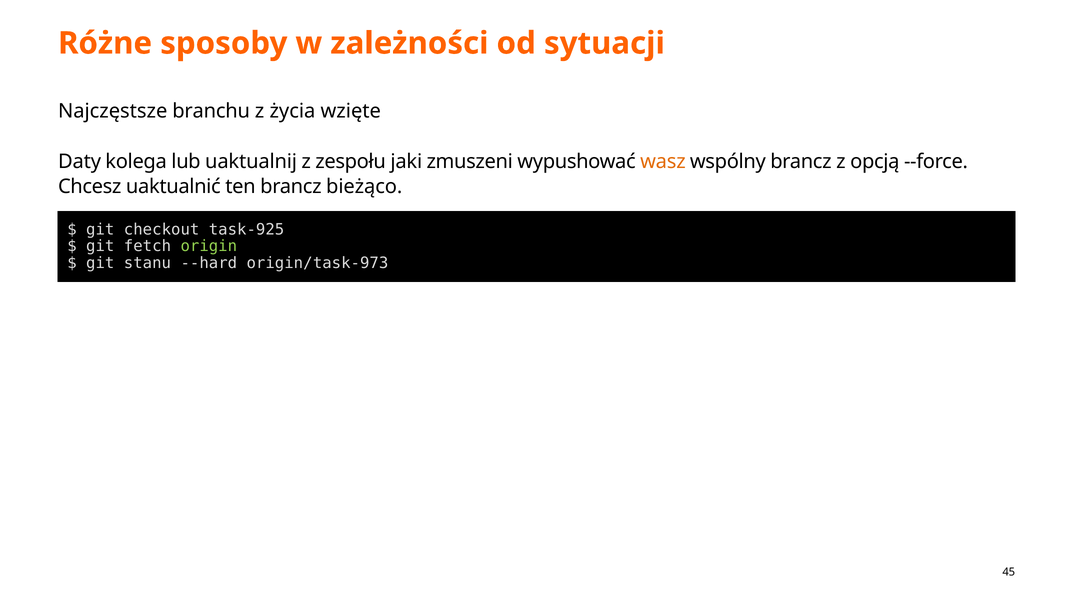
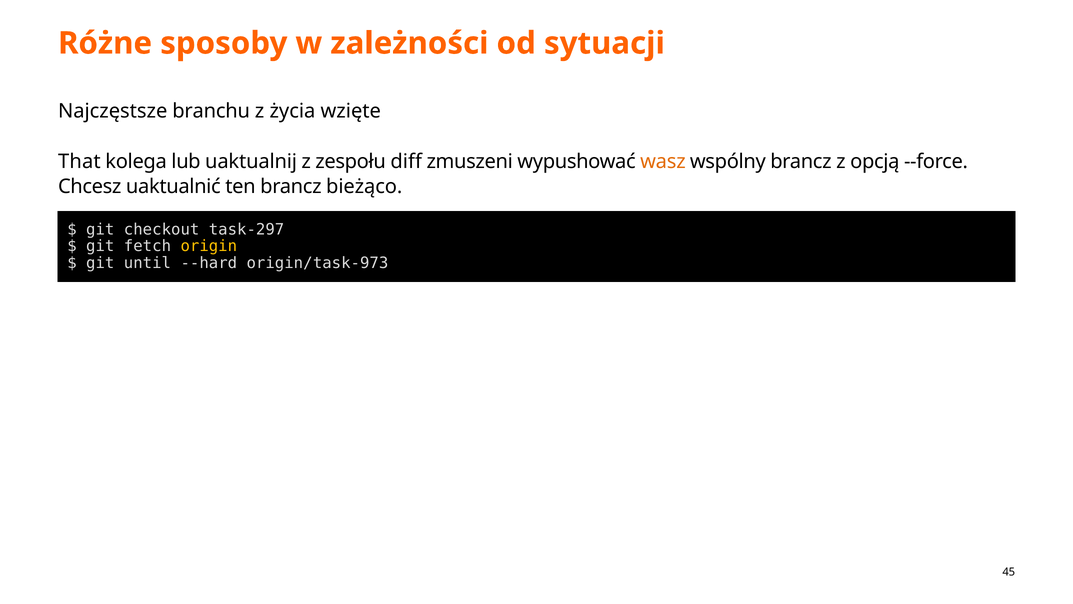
Daty: Daty -> That
jaki: jaki -> diff
task-925: task-925 -> task-297
origin colour: light green -> yellow
stanu: stanu -> until
